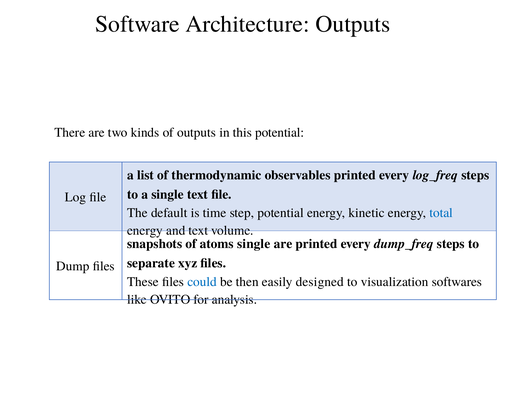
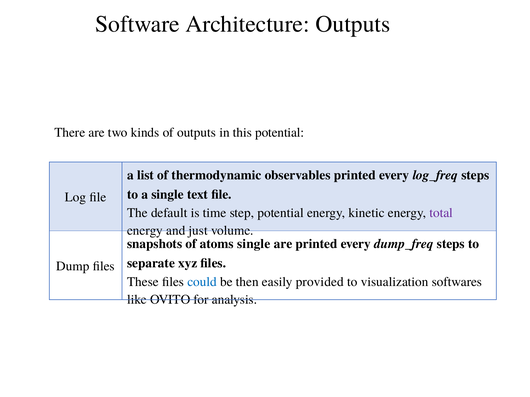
total colour: blue -> purple
and text: text -> just
designed: designed -> provided
